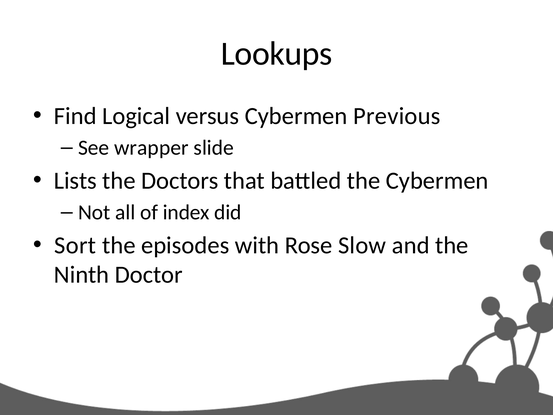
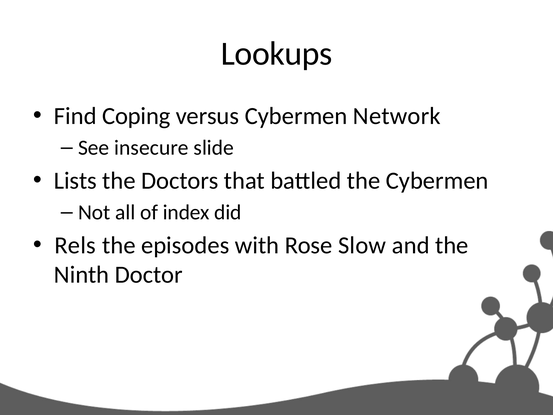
Logical: Logical -> Coping
Previous: Previous -> Network
wrapper: wrapper -> insecure
Sort: Sort -> Rels
